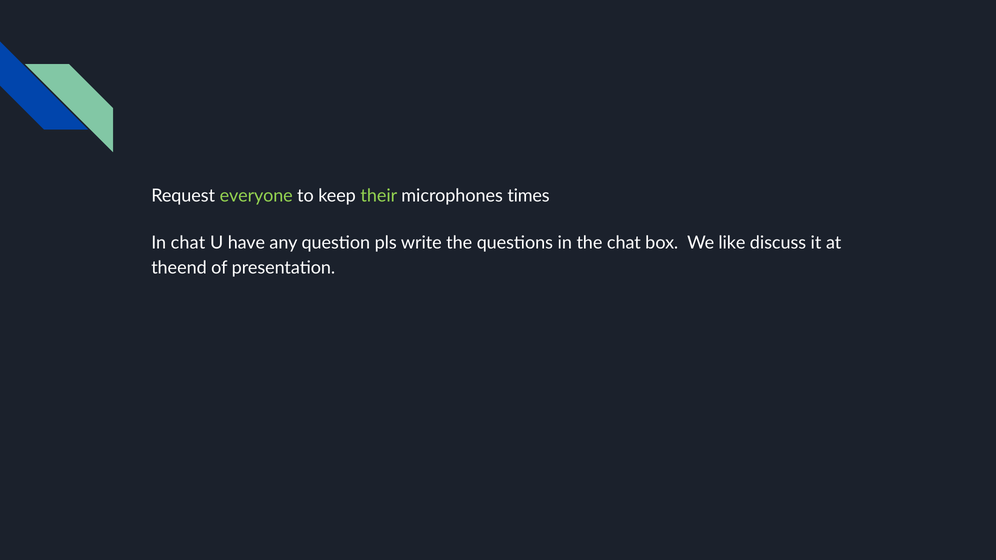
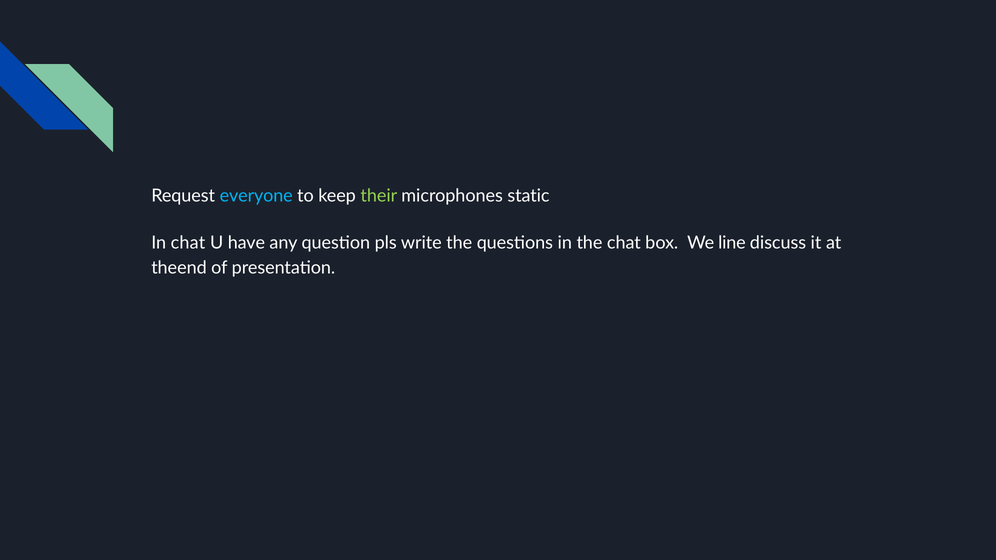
everyone colour: light green -> light blue
times: times -> static
like: like -> line
